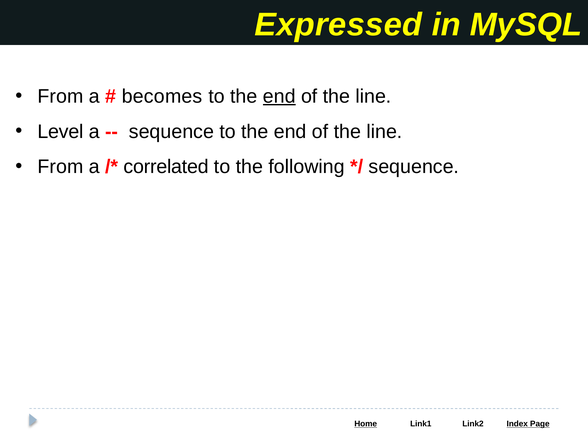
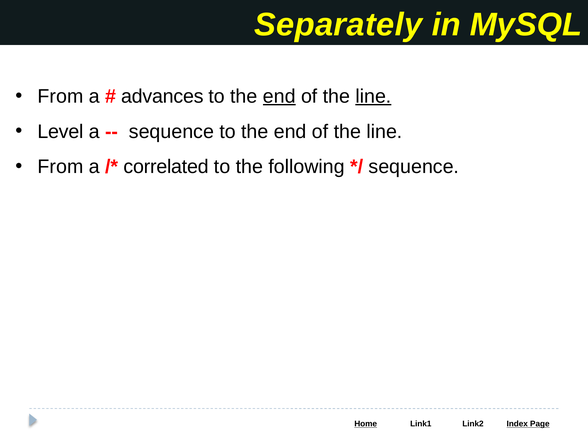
Expressed: Expressed -> Separately
becomes: becomes -> advances
line at (373, 96) underline: none -> present
